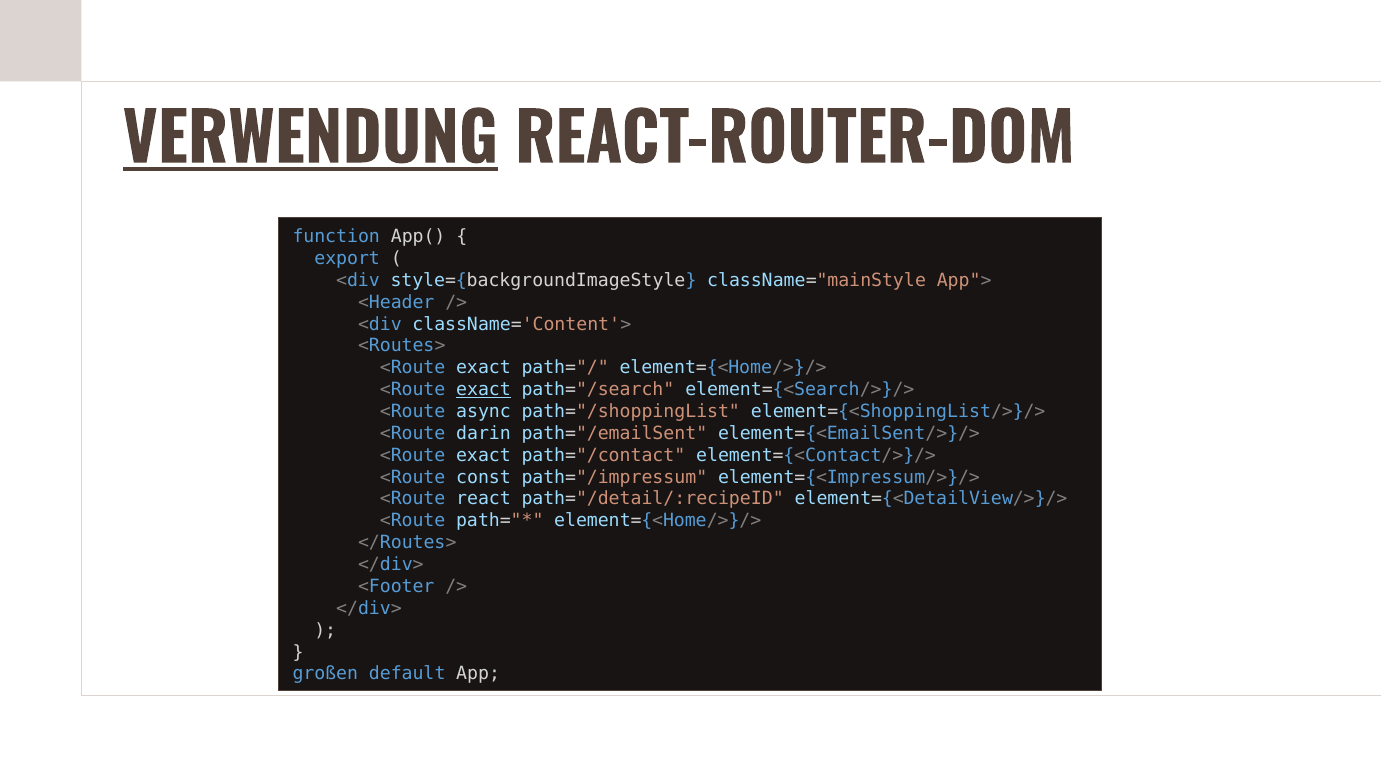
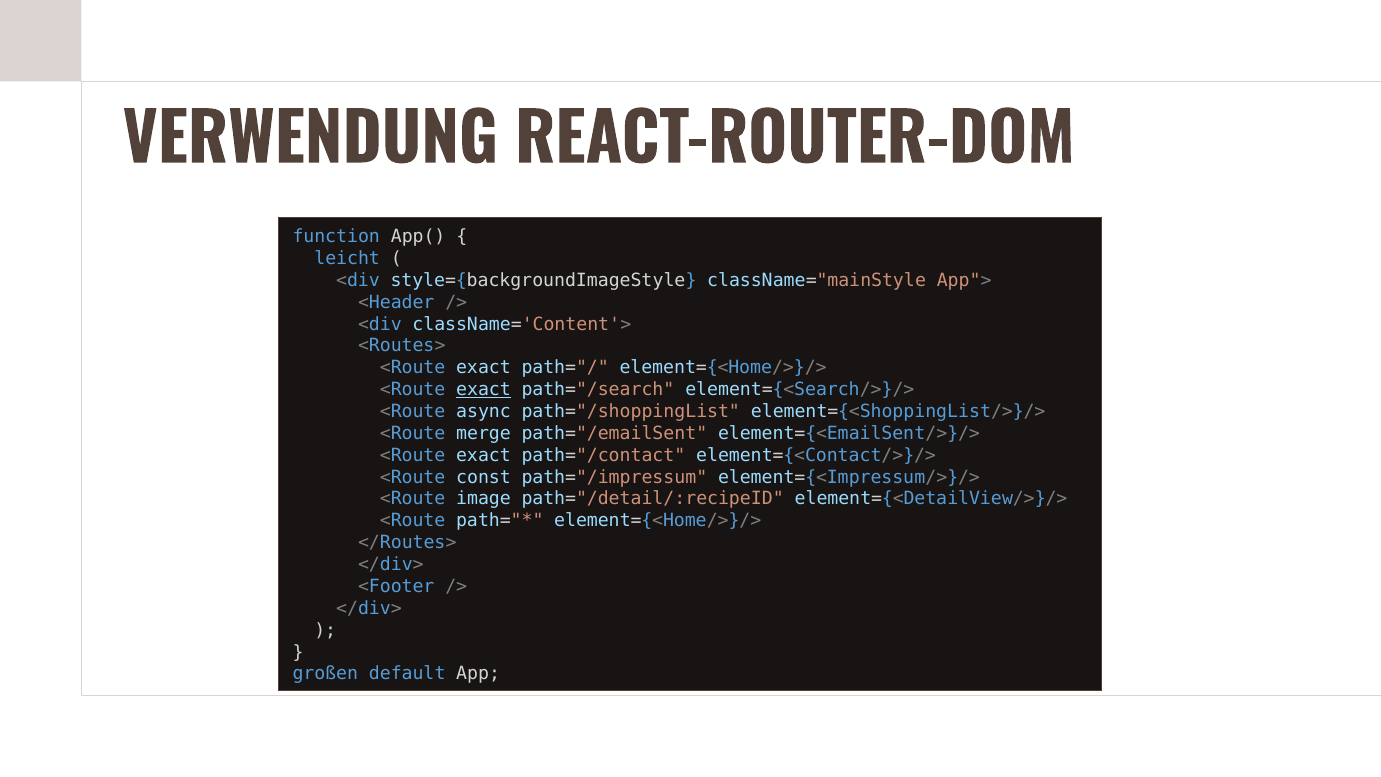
VERWENDUNG underline: present -> none
export: export -> leicht
darin: darin -> merge
react: react -> image
